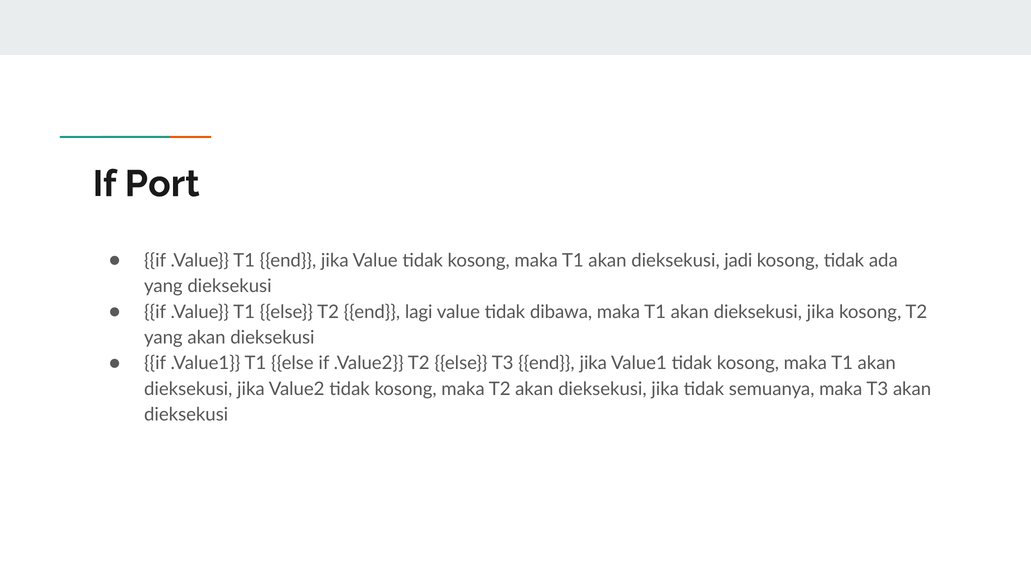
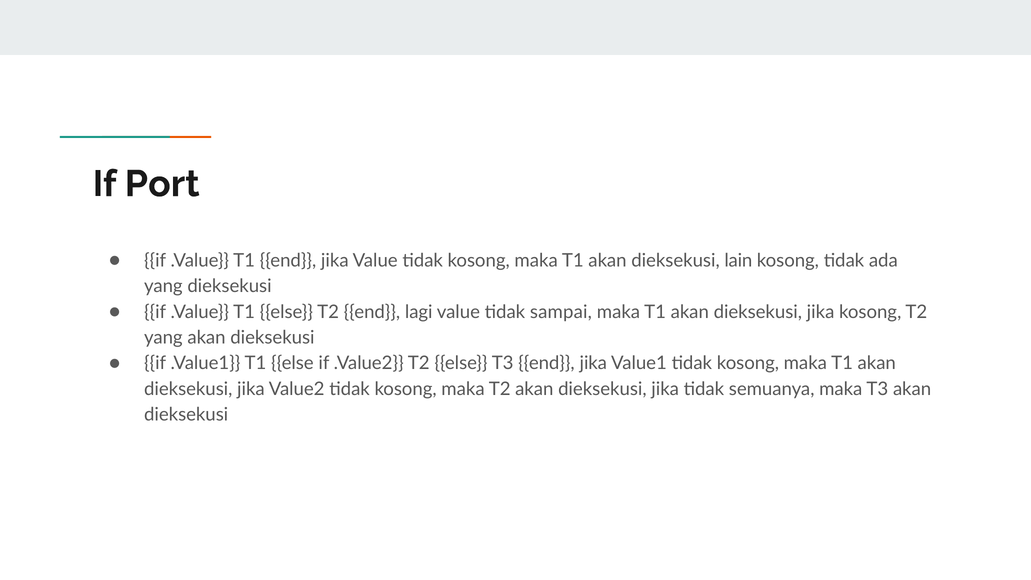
jadi: jadi -> lain
dibawa: dibawa -> sampai
